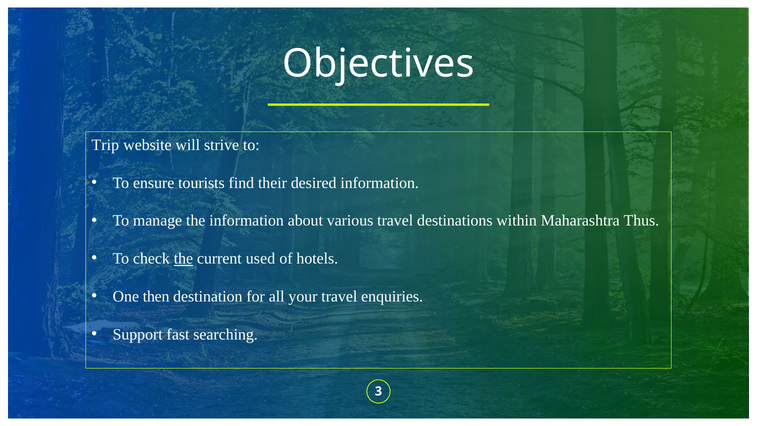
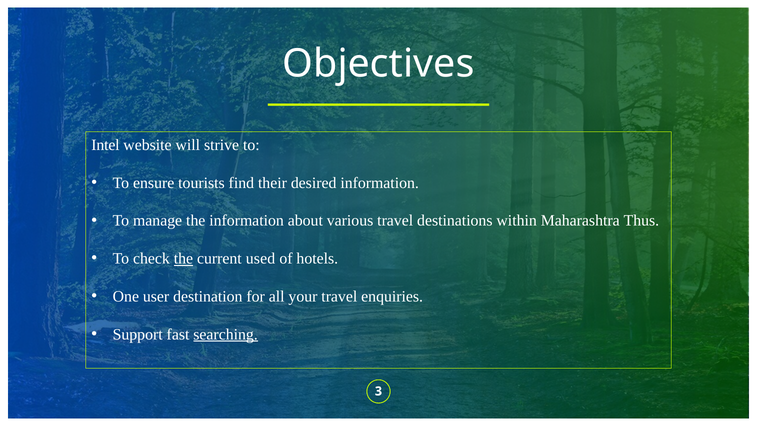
Trip: Trip -> Intel
then: then -> user
searching underline: none -> present
